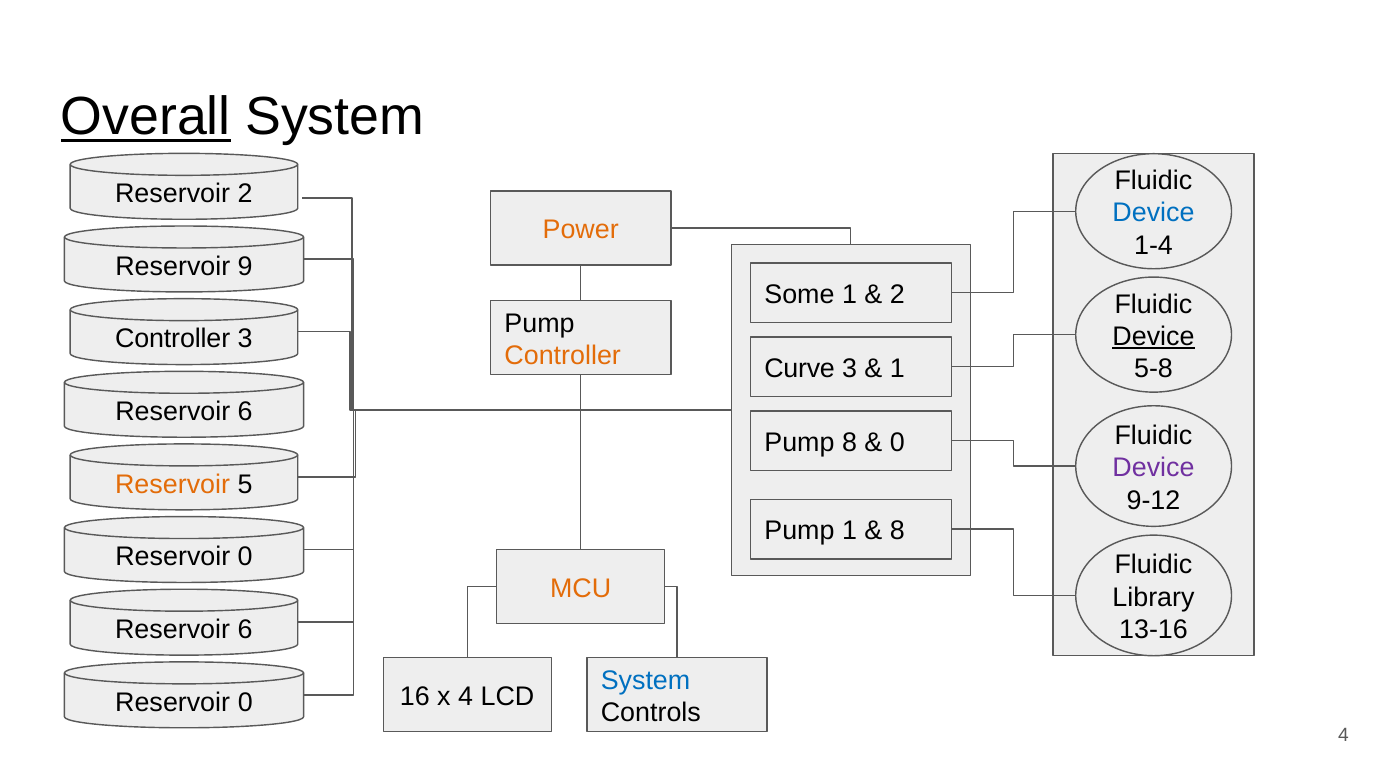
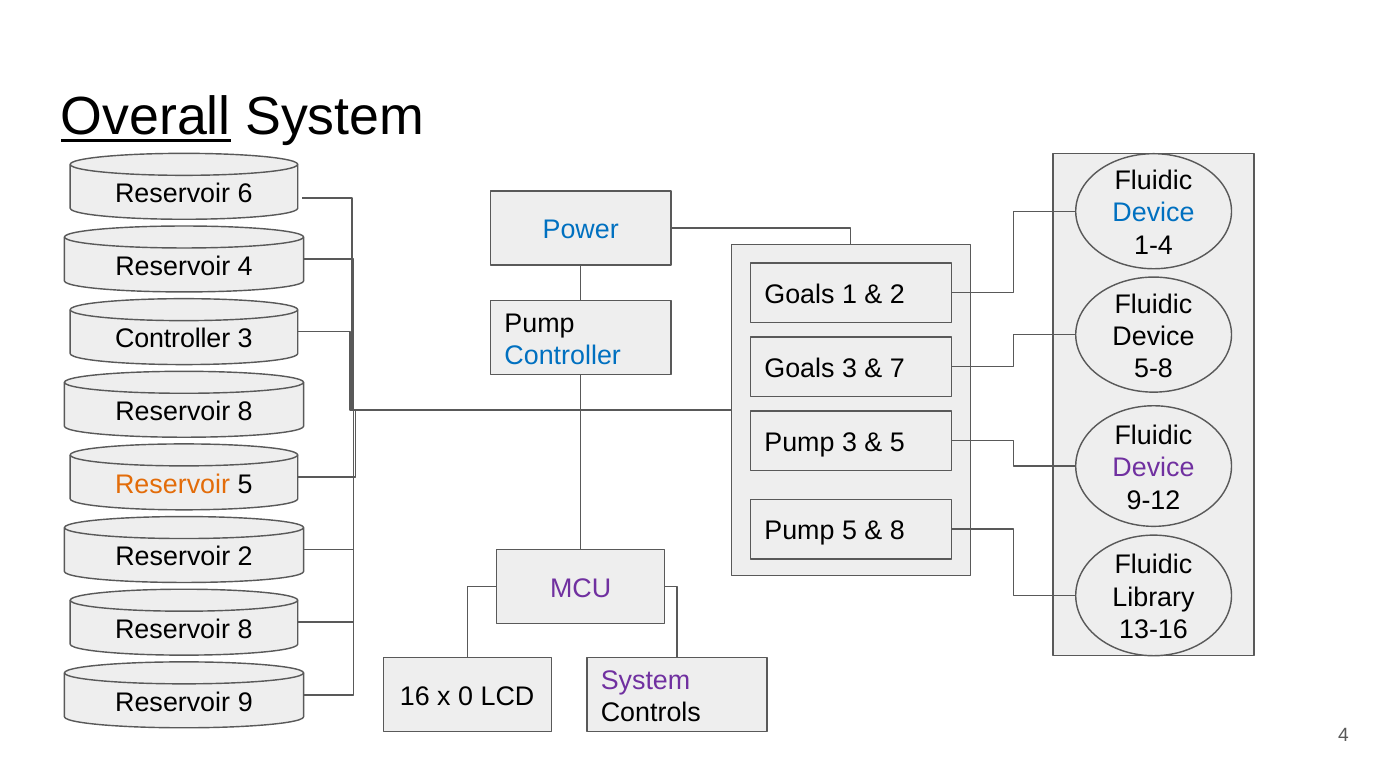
Reservoir 2: 2 -> 6
Power colour: orange -> blue
Reservoir 9: 9 -> 4
Some at (799, 294): Some -> Goals
Device at (1154, 336) underline: present -> none
Controller at (563, 355) colour: orange -> blue
Curve at (800, 368): Curve -> Goals
1 at (897, 368): 1 -> 7
6 at (245, 412): 6 -> 8
Pump 8: 8 -> 3
0 at (897, 442): 0 -> 5
Pump 1: 1 -> 5
0 at (245, 557): 0 -> 2
MCU colour: orange -> purple
6 at (245, 629): 6 -> 8
System at (646, 680) colour: blue -> purple
x 4: 4 -> 0
0 at (245, 702): 0 -> 9
